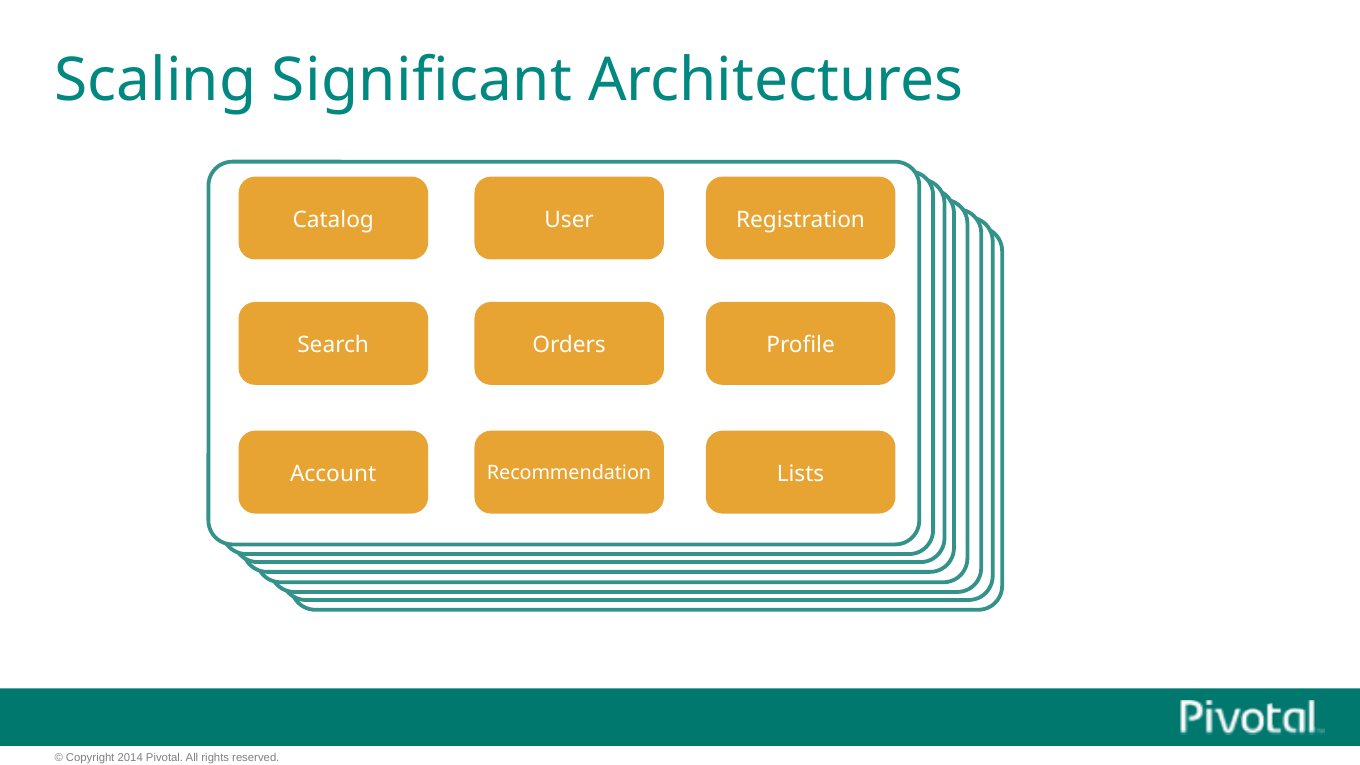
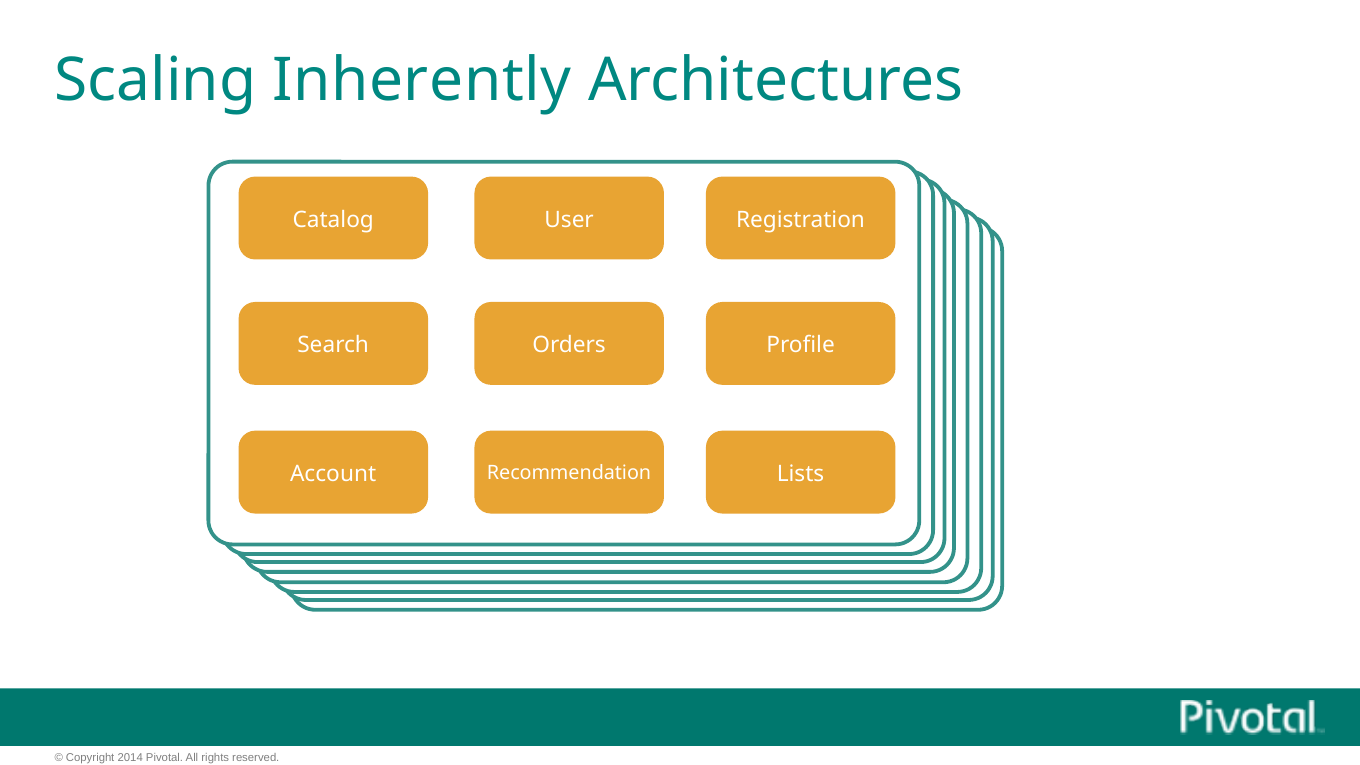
Significant: Significant -> Inherently
